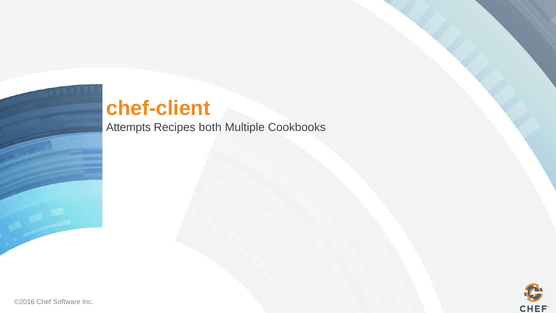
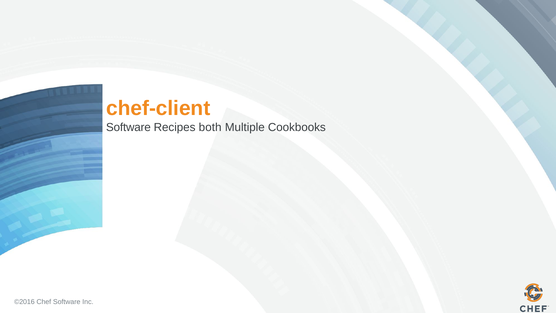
Attempts at (128, 127): Attempts -> Software
